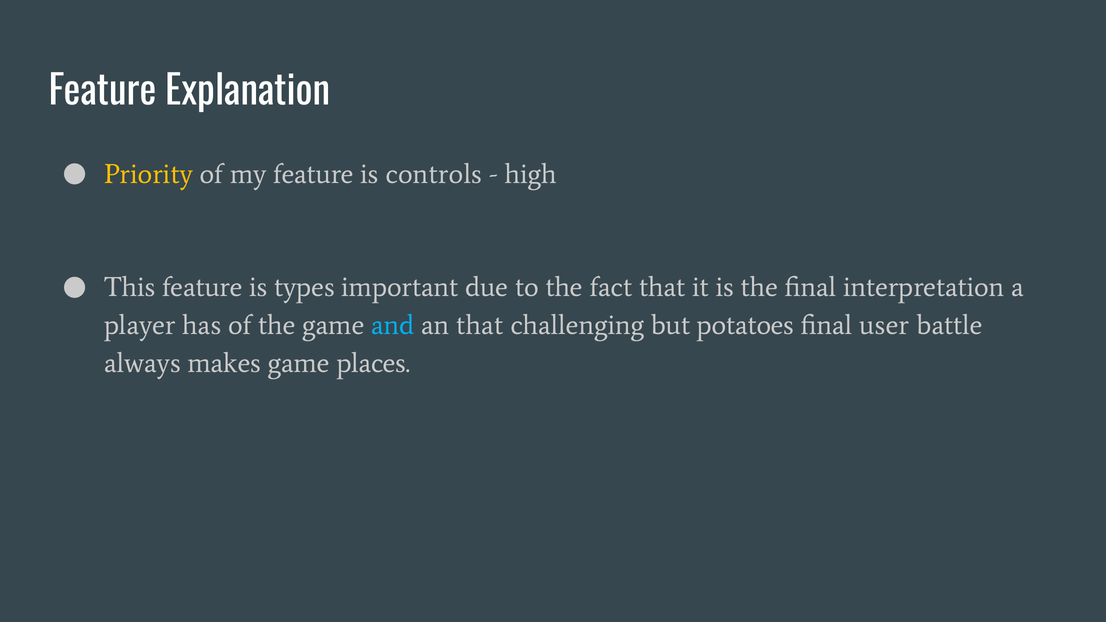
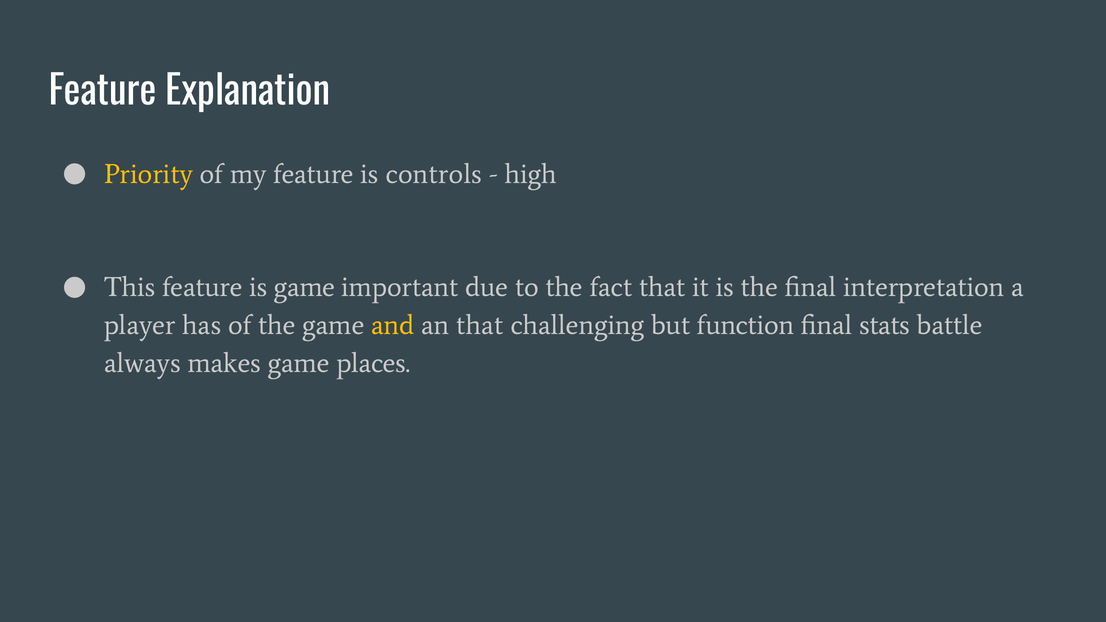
is types: types -> game
and colour: light blue -> yellow
potatoes: potatoes -> function
user: user -> stats
